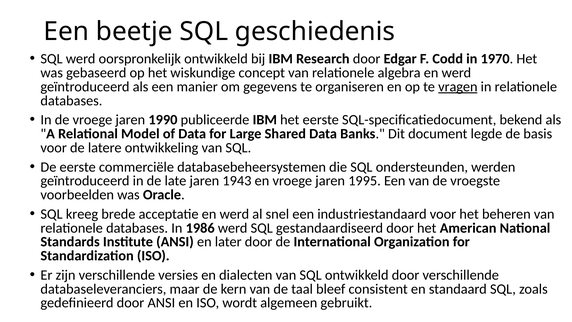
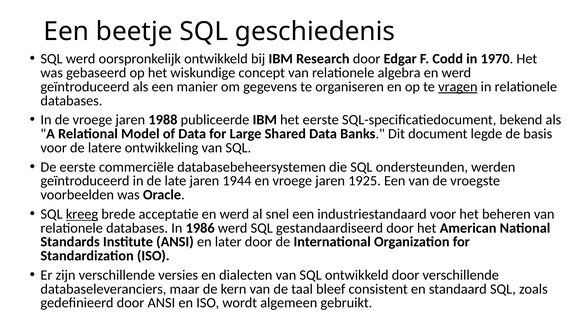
1990: 1990 -> 1988
1943: 1943 -> 1944
1995: 1995 -> 1925
kreeg underline: none -> present
